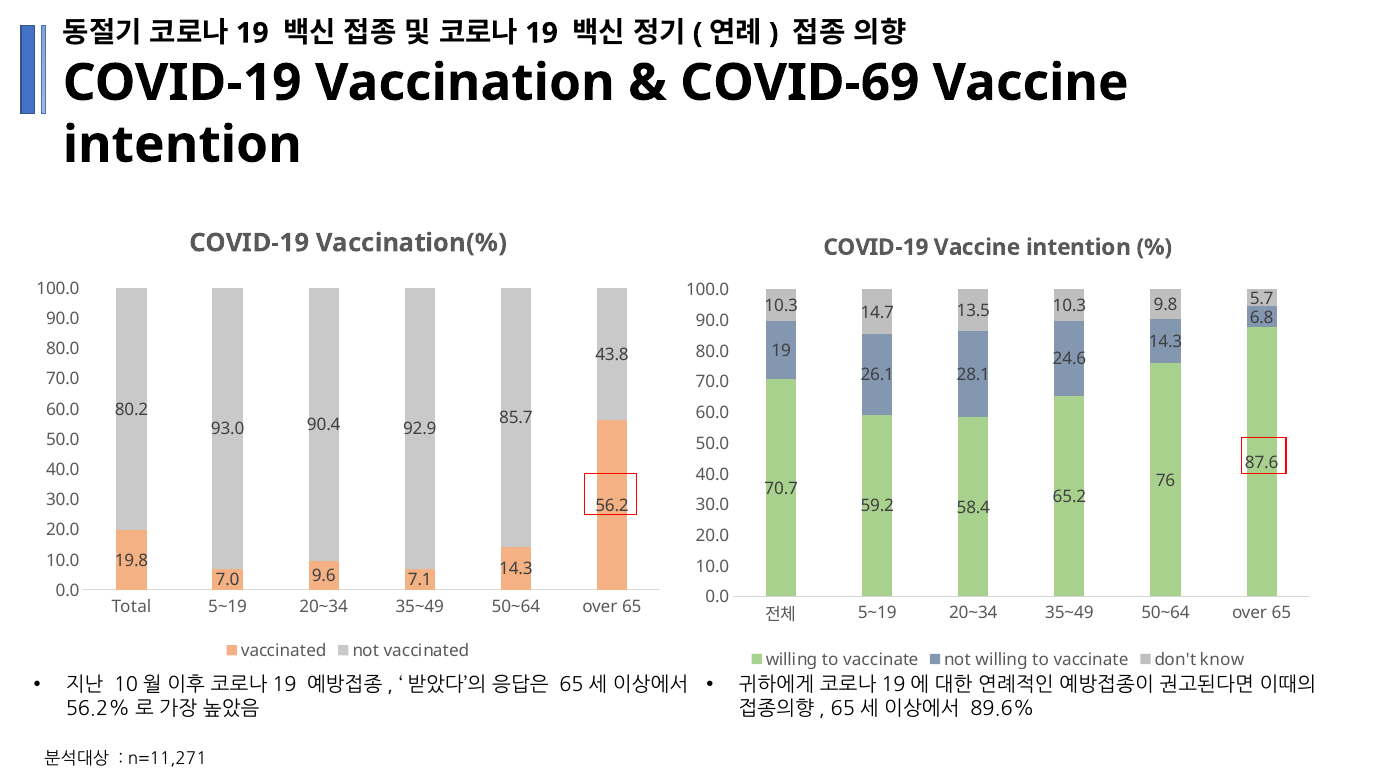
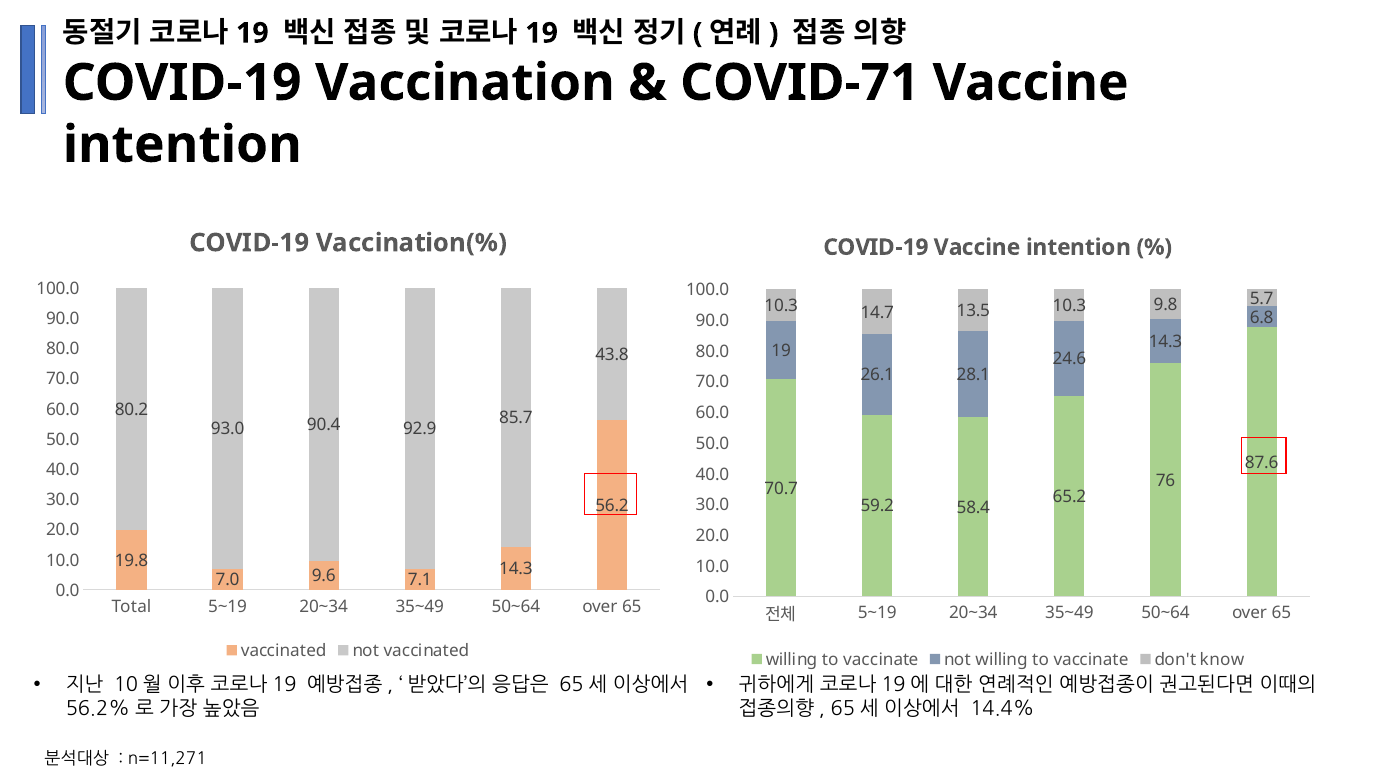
COVID-69: COVID-69 -> COVID-71
89.6%: 89.6% -> 14.4%
